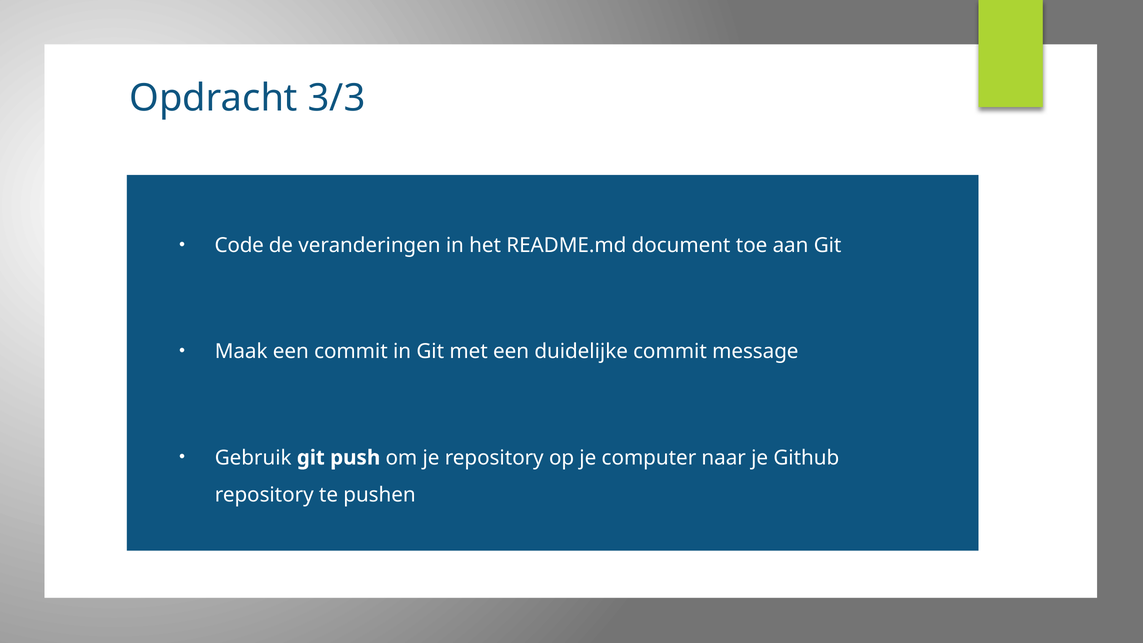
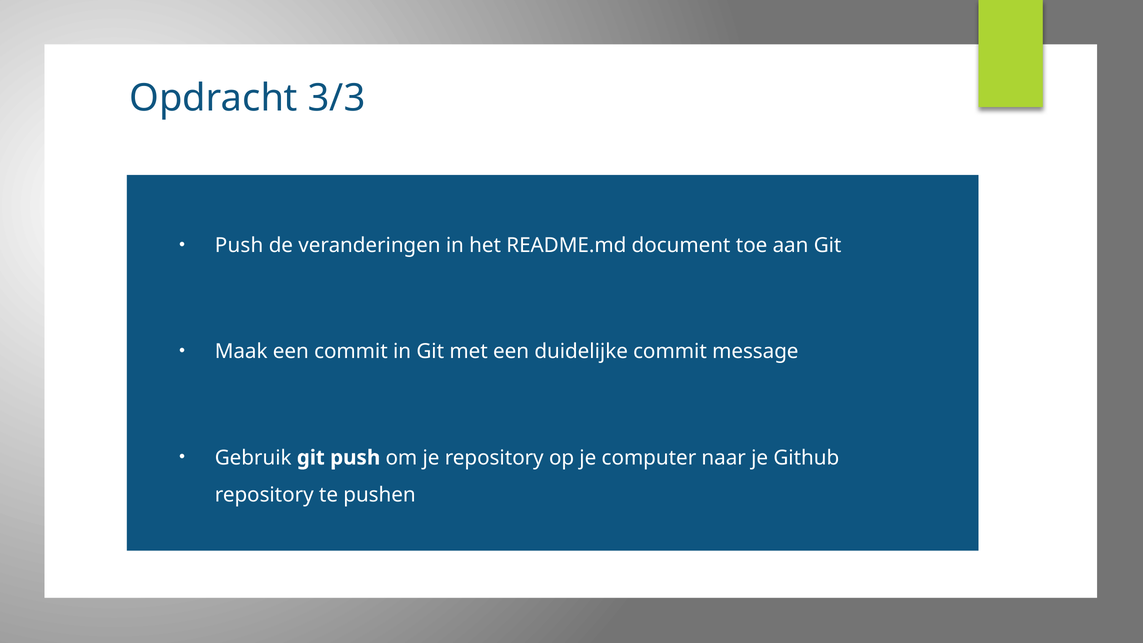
Code at (239, 245): Code -> Push
